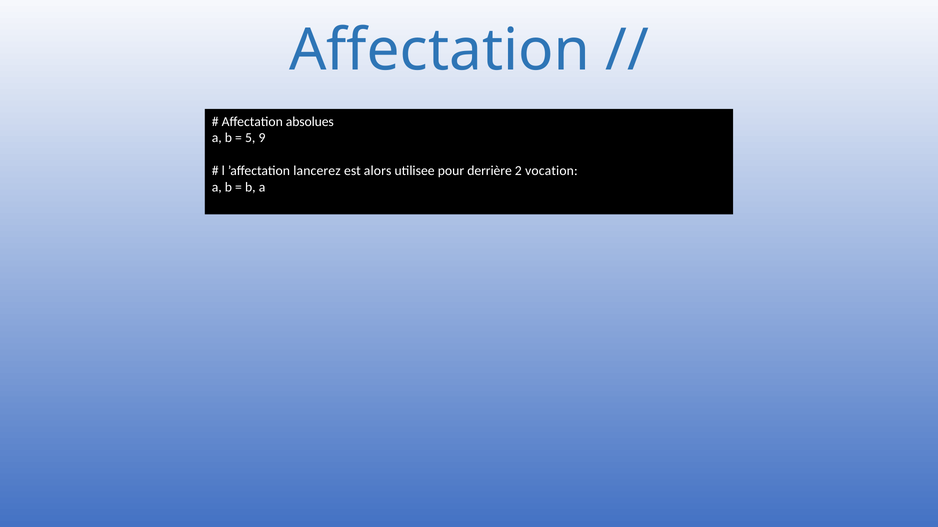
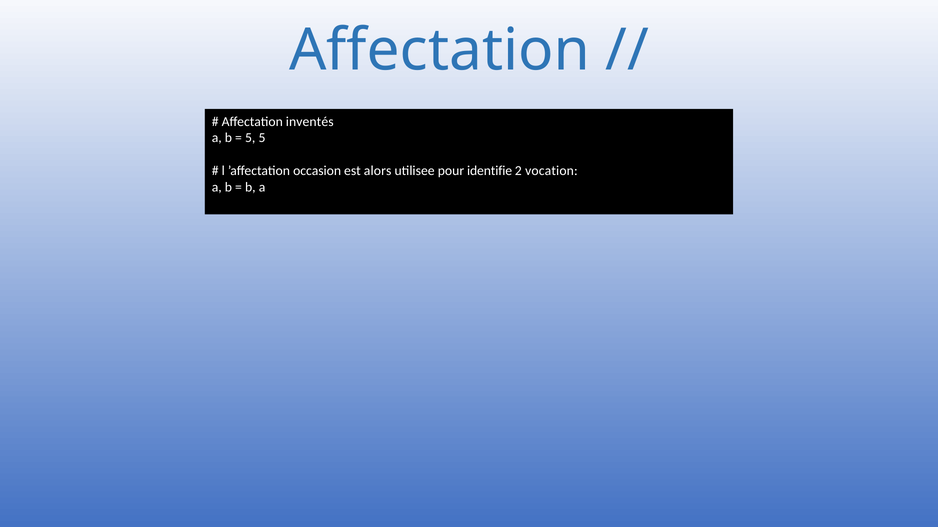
absolues: absolues -> inventés
5 9: 9 -> 5
lancerez: lancerez -> occasion
derrière: derrière -> identifie
